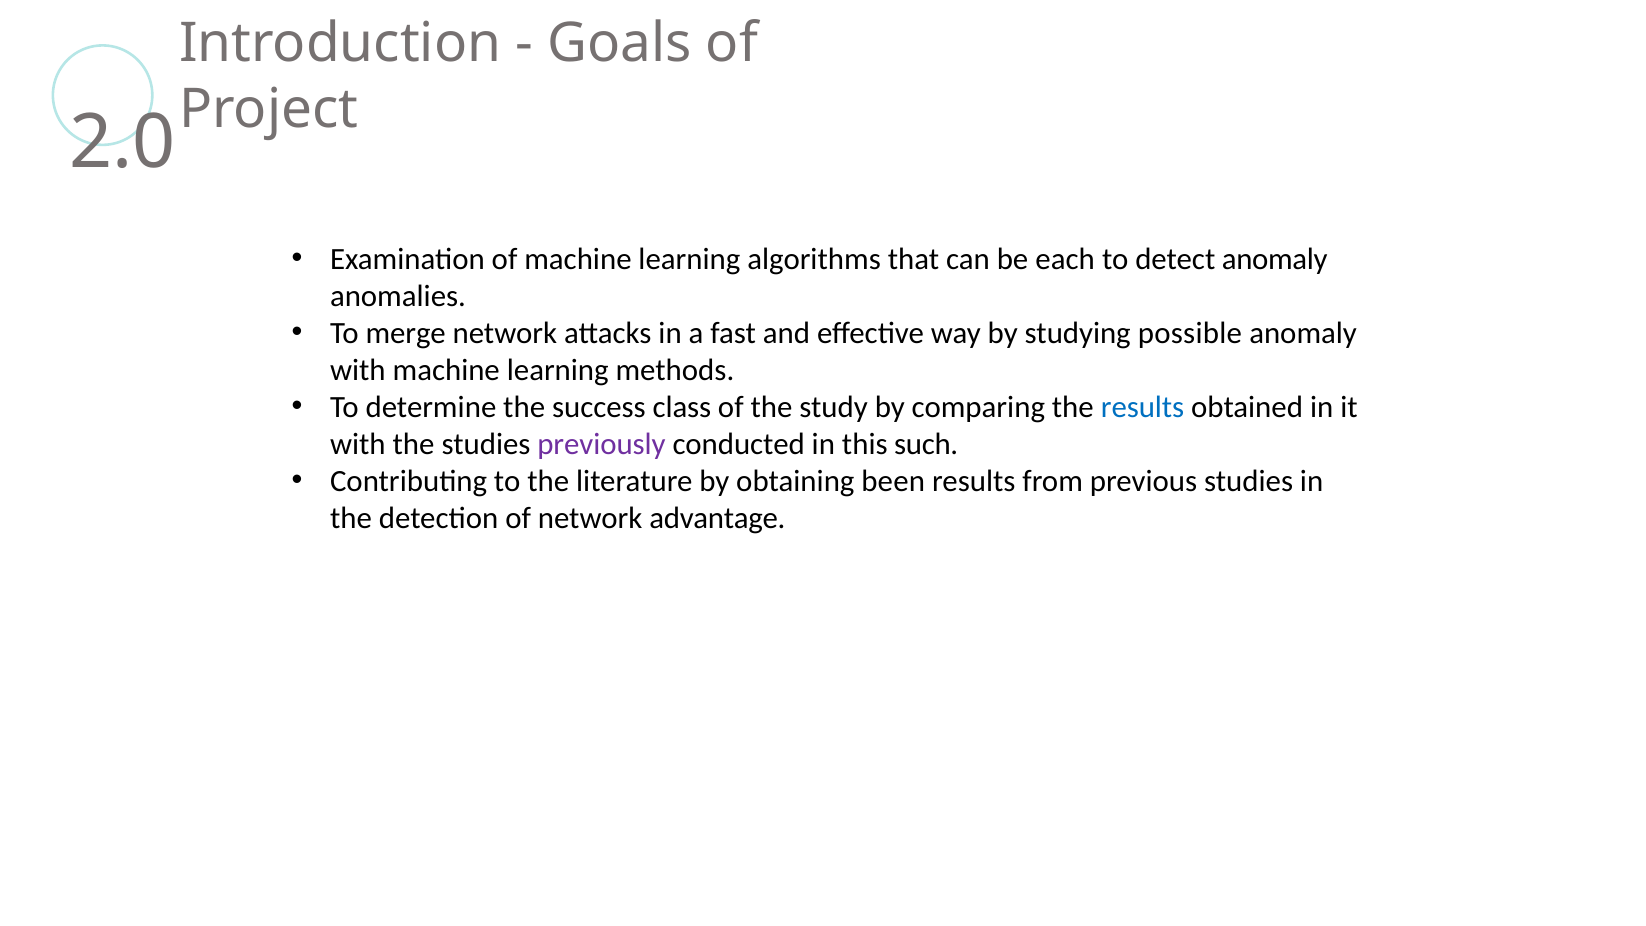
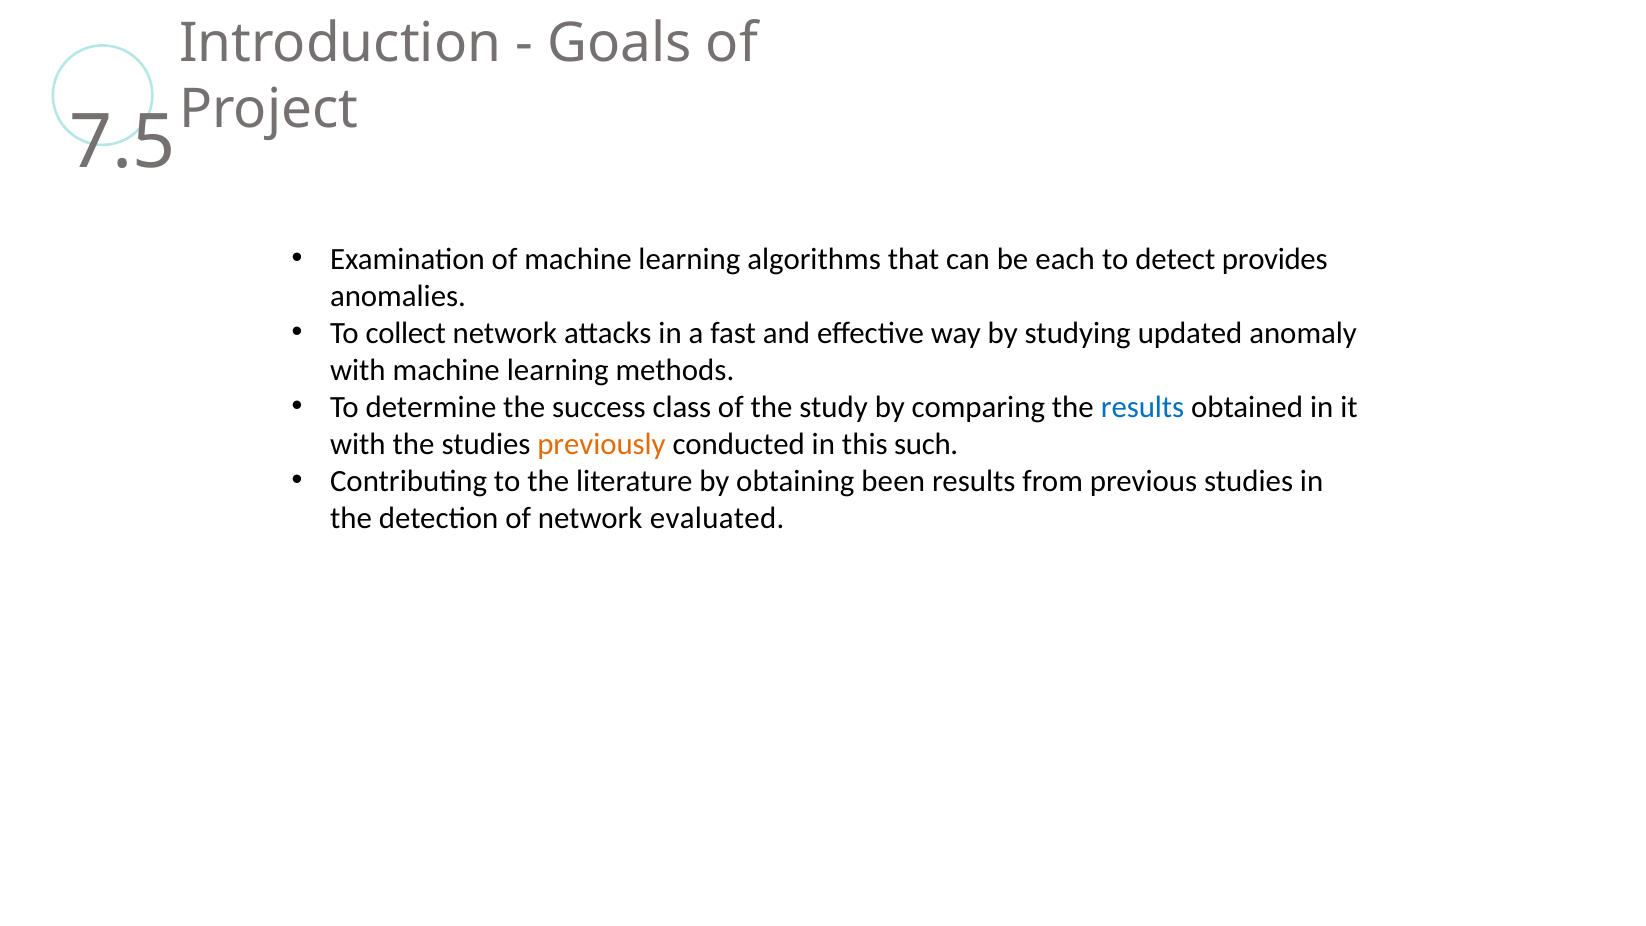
2.0: 2.0 -> 7.5
detect anomaly: anomaly -> provides
merge: merge -> collect
possible: possible -> updated
previously colour: purple -> orange
advantage: advantage -> evaluated
